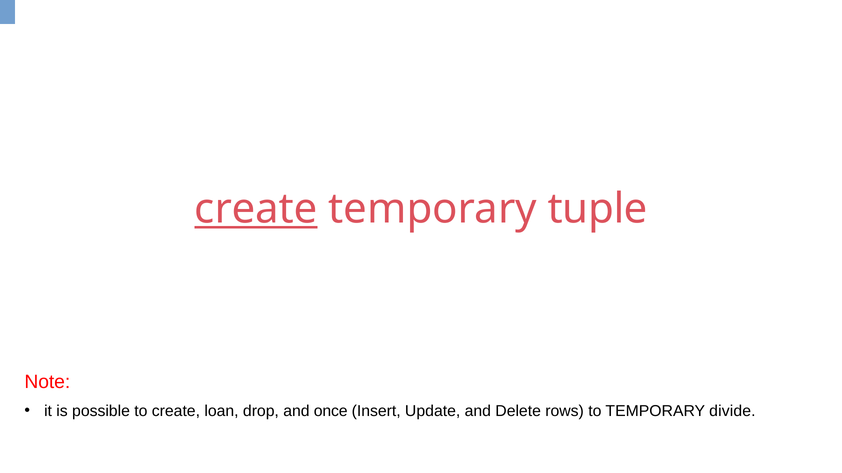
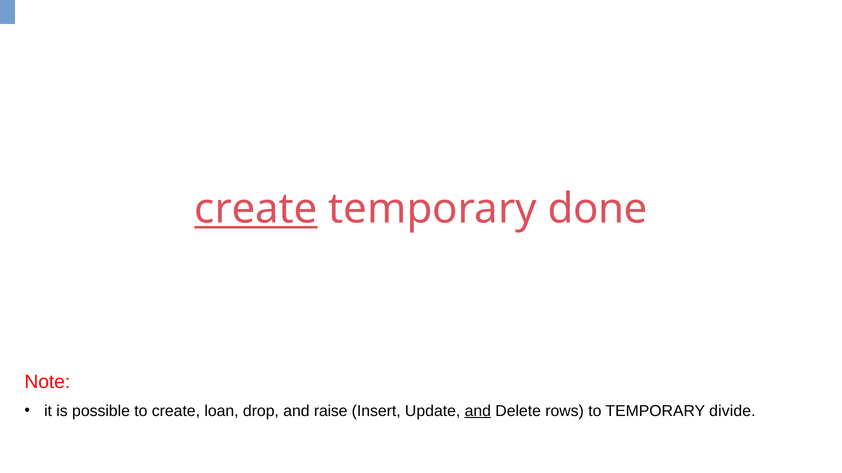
tuple: tuple -> done
once: once -> raise
and at (478, 411) underline: none -> present
